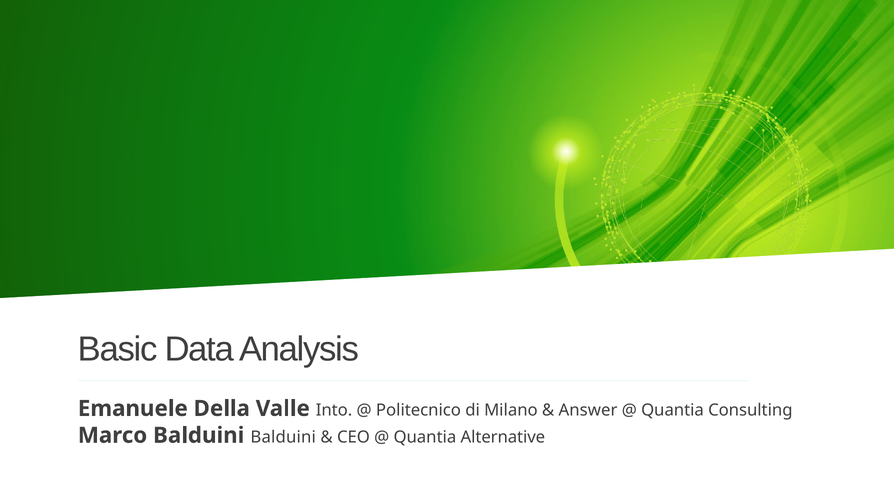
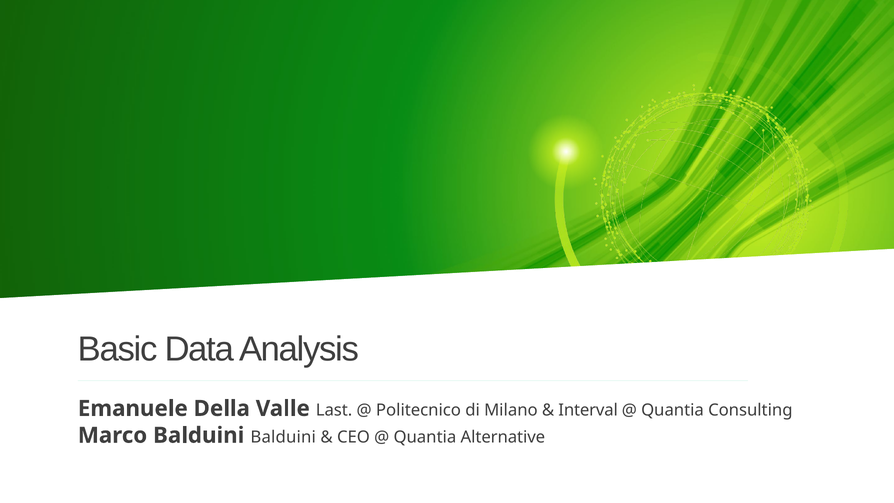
Into: Into -> Last
Answer: Answer -> Interval
